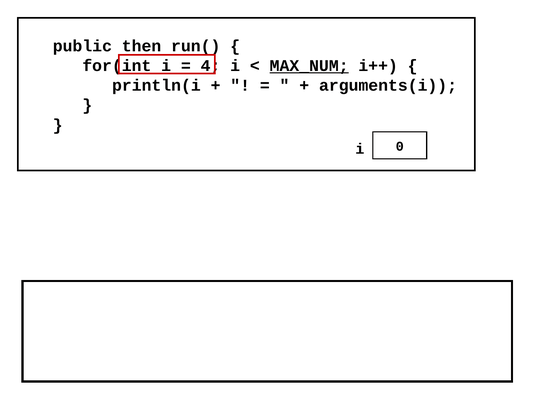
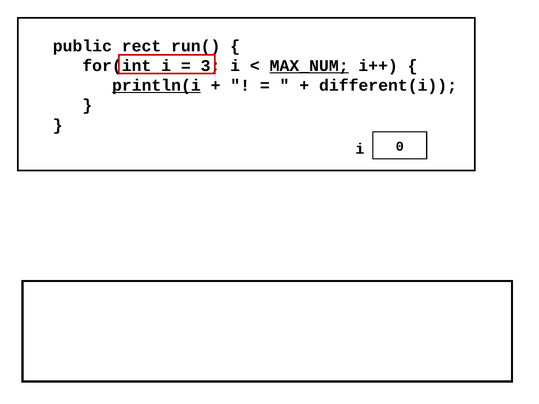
then: then -> rect
4: 4 -> 3
println(i underline: none -> present
arguments(i: arguments(i -> different(i
